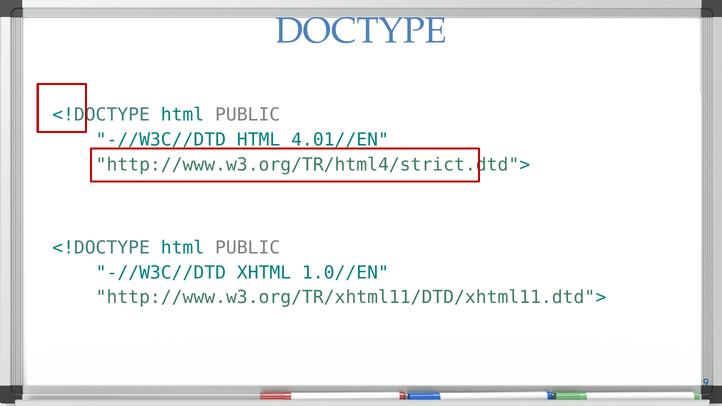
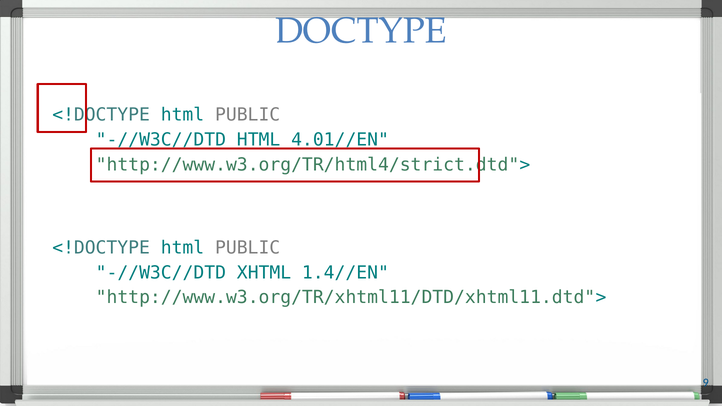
1.0//EN: 1.0//EN -> 1.4//EN
